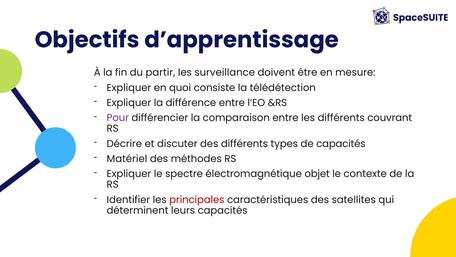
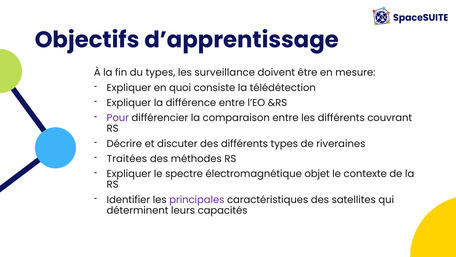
du partir: partir -> types
de capacités: capacités -> riveraines
Matériel: Matériel -> Traitées
principales colour: red -> purple
